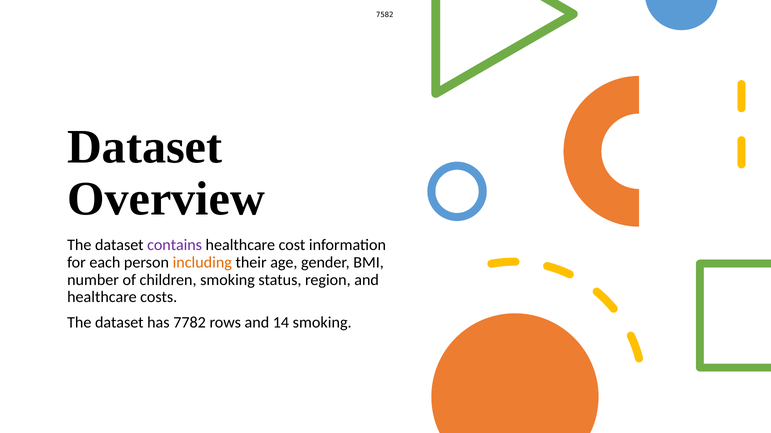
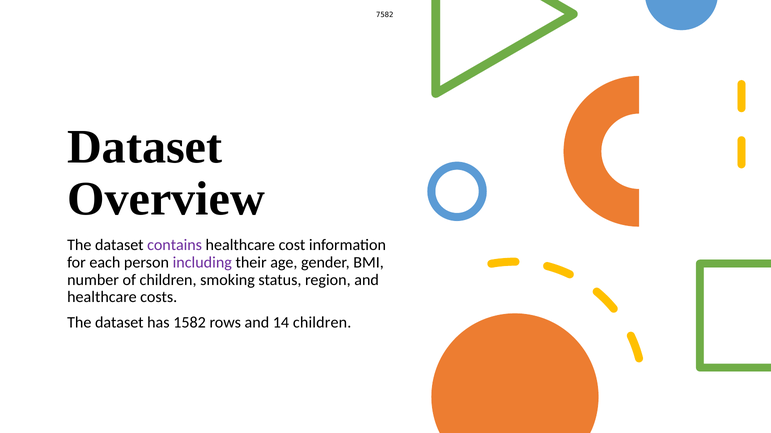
including colour: orange -> purple
7782: 7782 -> 1582
14 smoking: smoking -> children
